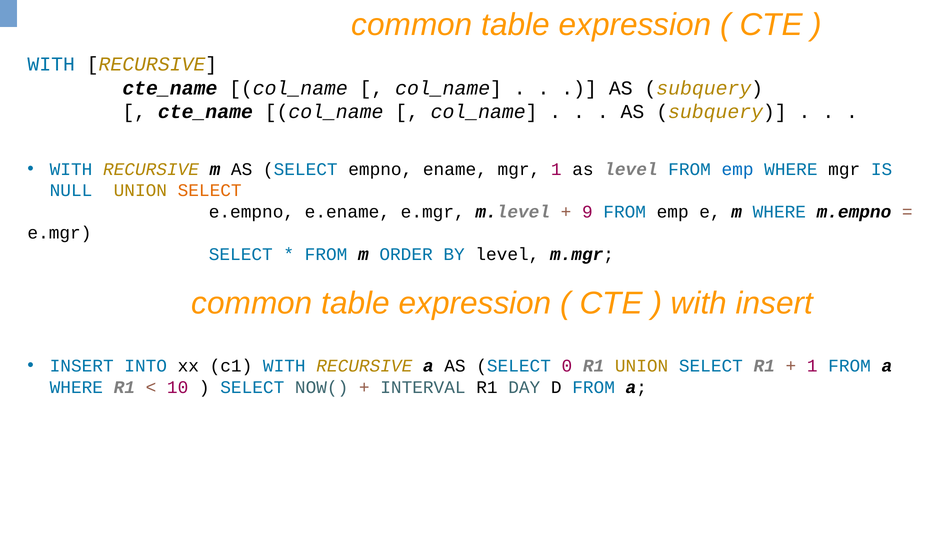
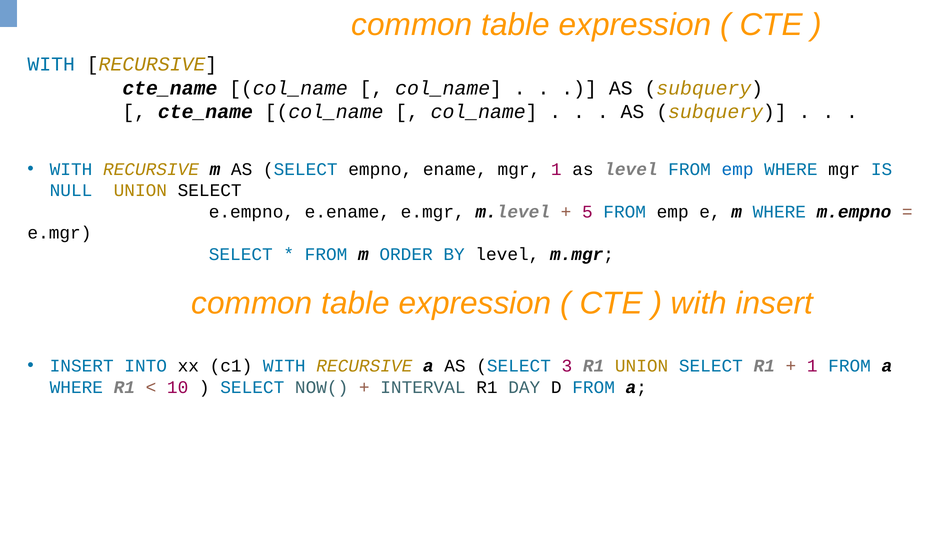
SELECT at (210, 191) colour: orange -> black
9: 9 -> 5
0: 0 -> 3
